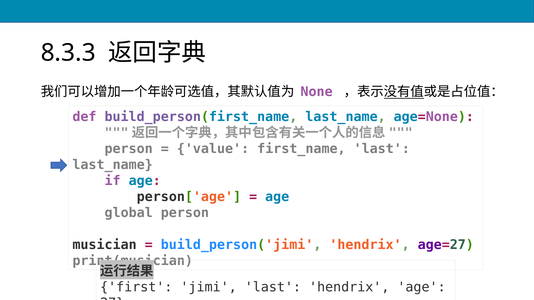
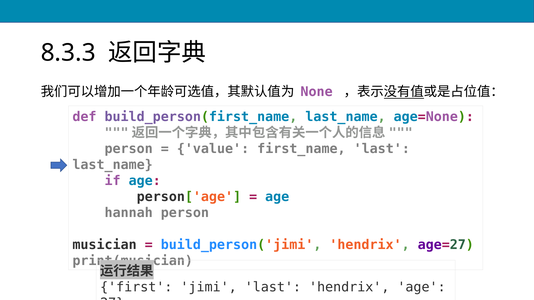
global: global -> hannah
